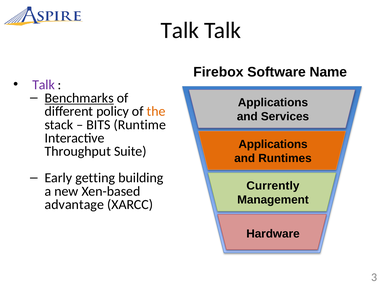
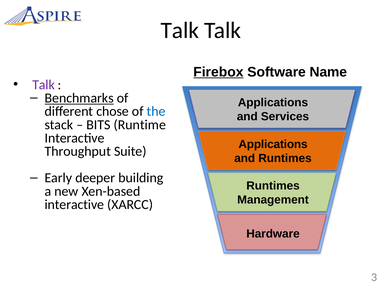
Firebox underline: none -> present
policy: policy -> chose
the colour: orange -> blue
getting: getting -> deeper
Currently at (273, 186): Currently -> Runtimes
advantage at (74, 205): advantage -> interactive
